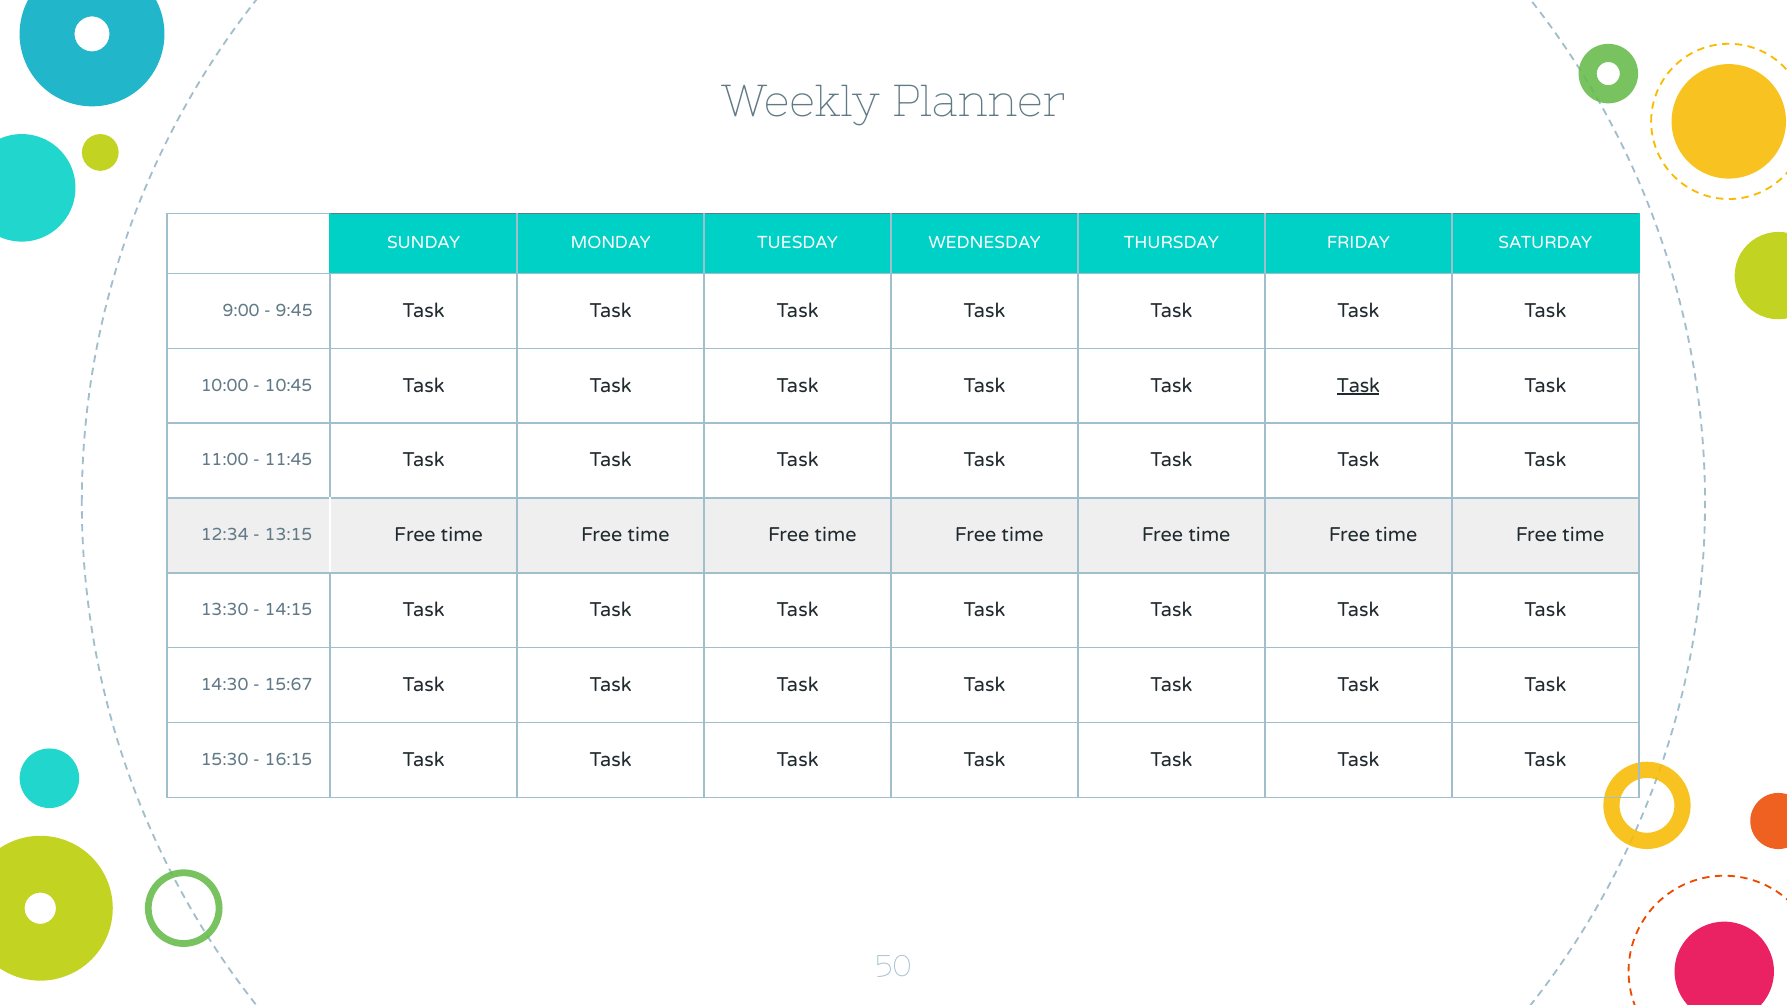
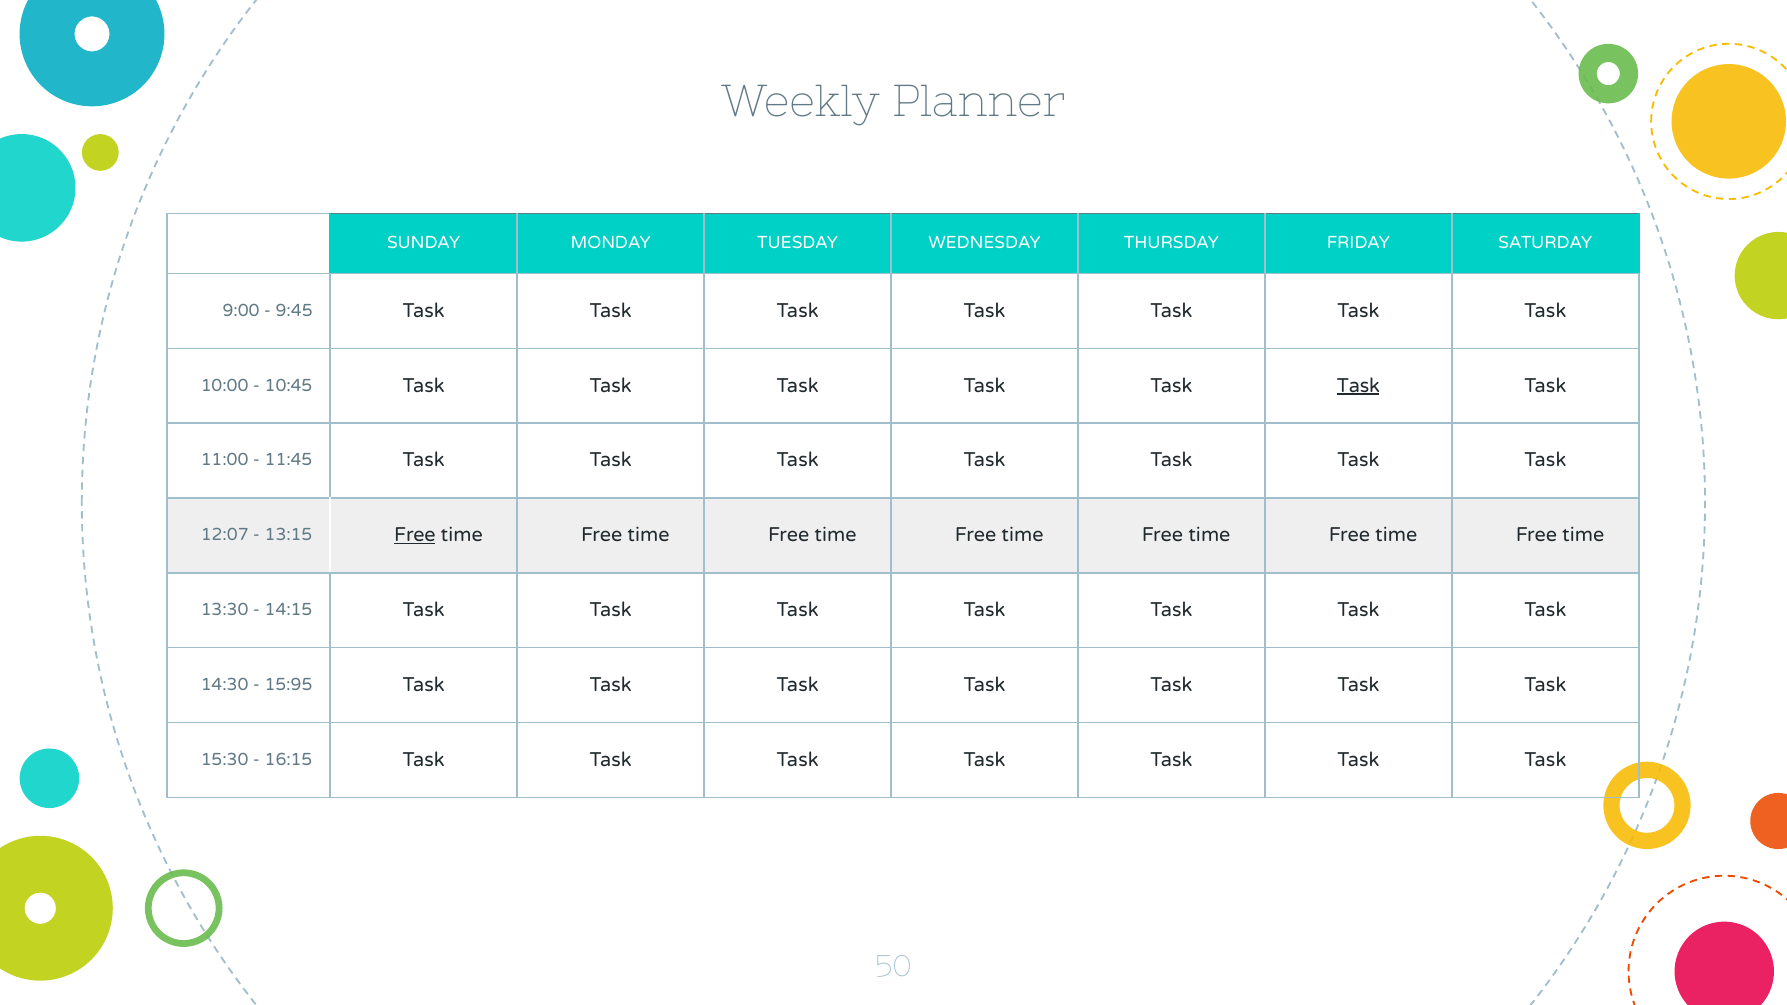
12:34: 12:34 -> 12:07
Free at (415, 535) underline: none -> present
15:67: 15:67 -> 15:95
